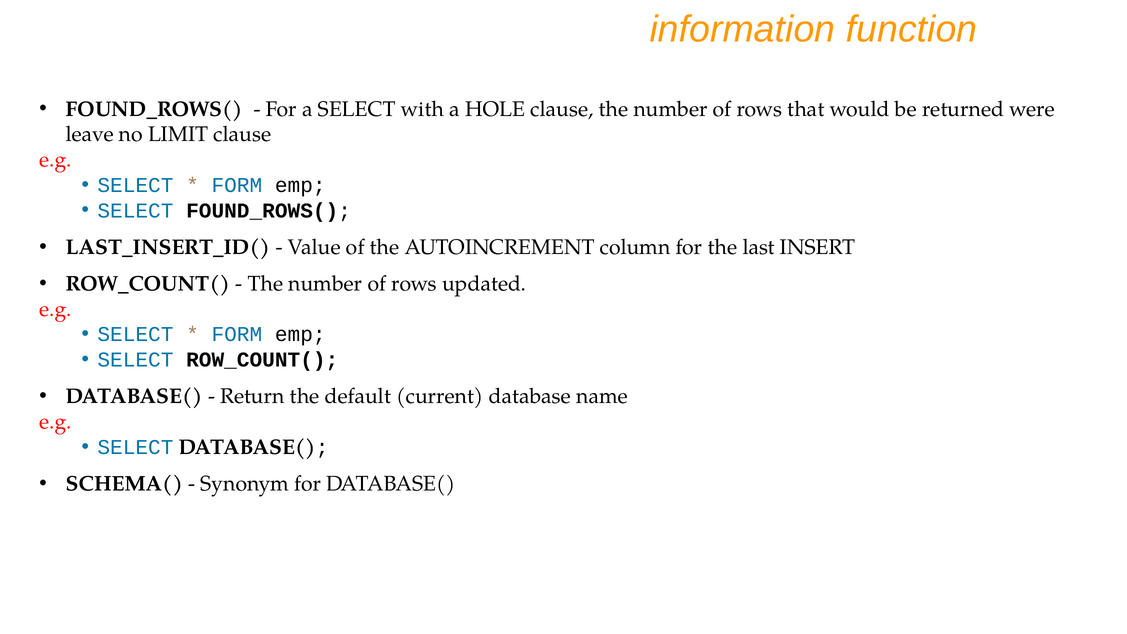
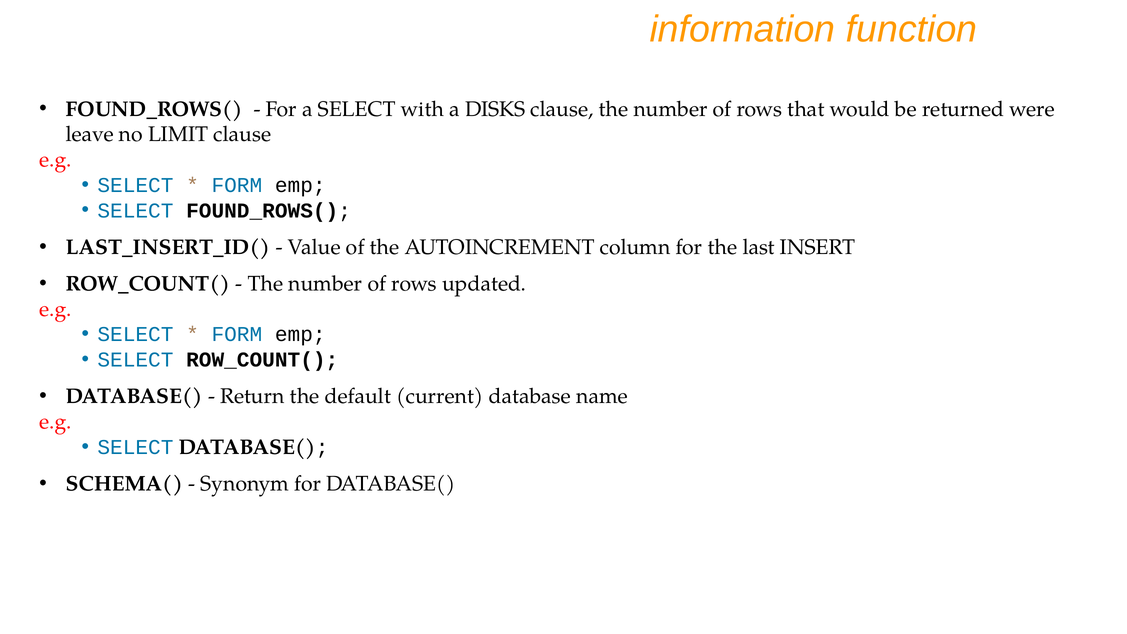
HOLE: HOLE -> DISKS
